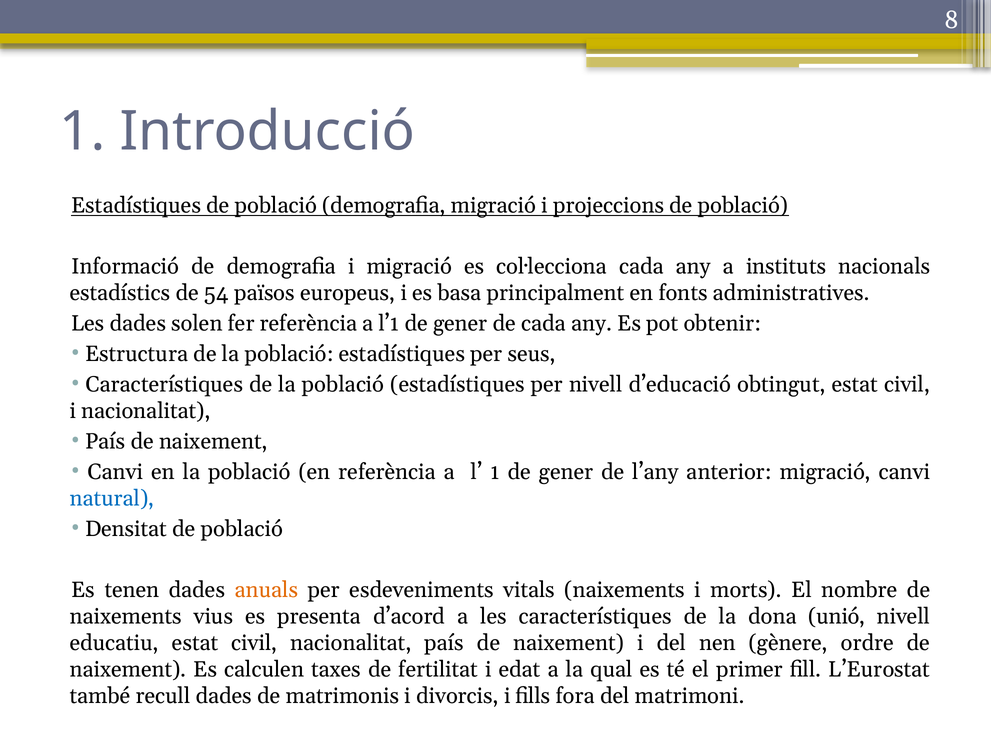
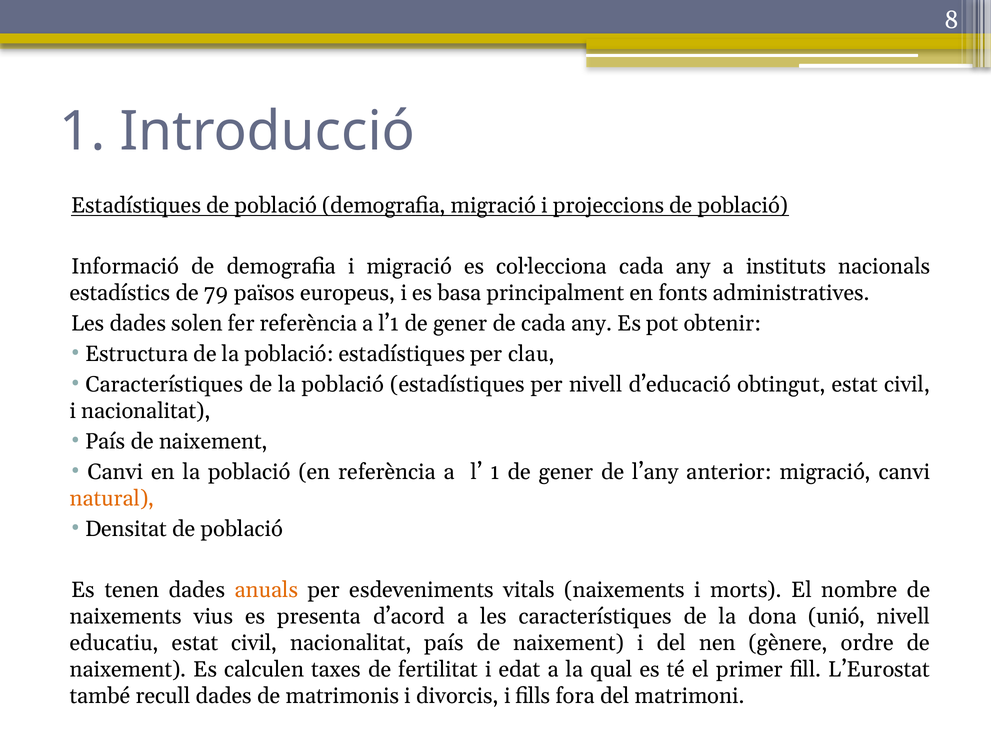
54: 54 -> 79
seus: seus -> clau
natural colour: blue -> orange
